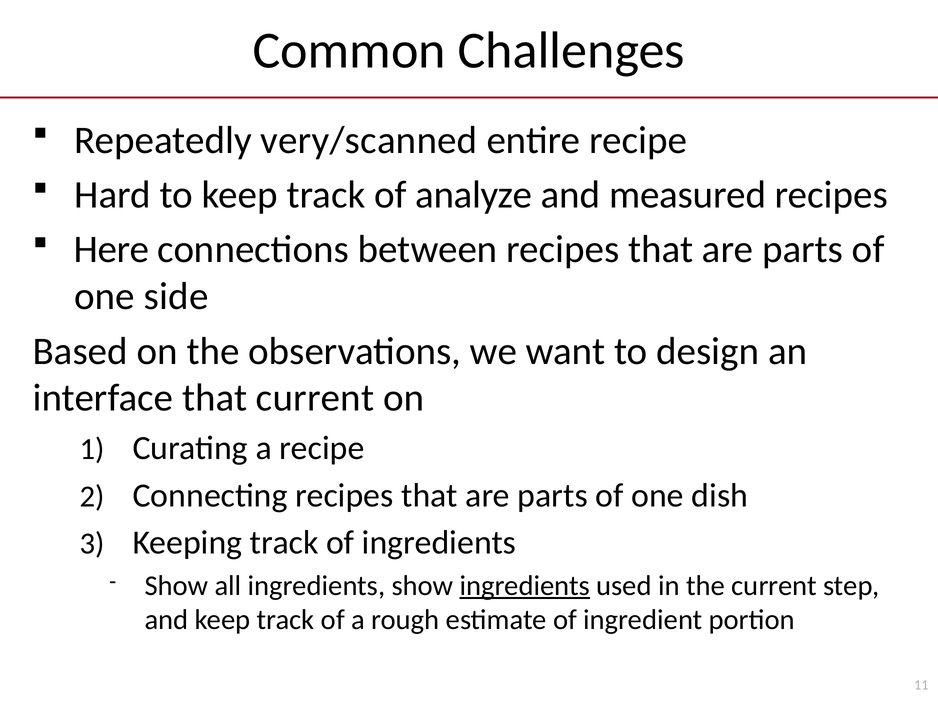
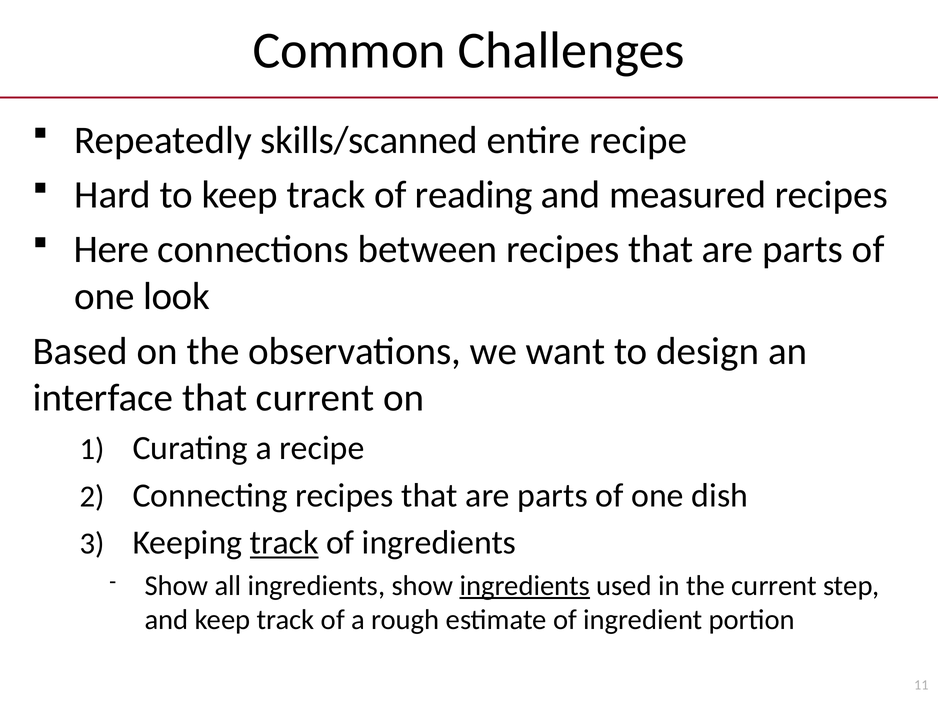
very/scanned: very/scanned -> skills/scanned
analyze: analyze -> reading
side: side -> look
track at (284, 543) underline: none -> present
